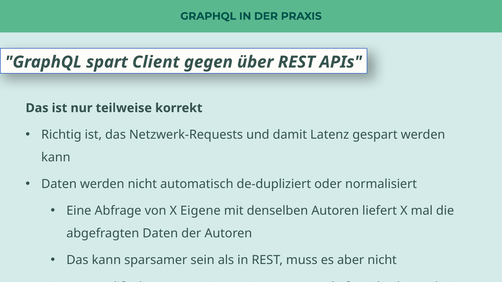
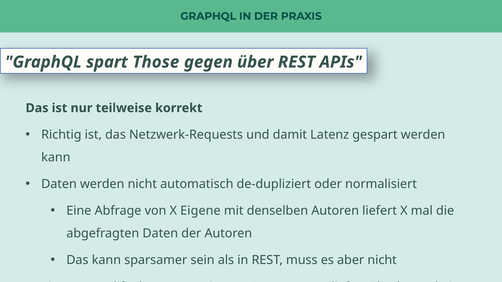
Client: Client -> Those
